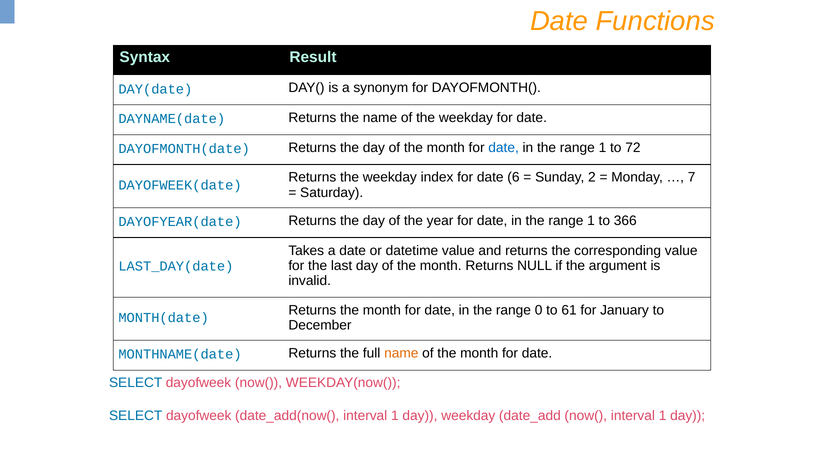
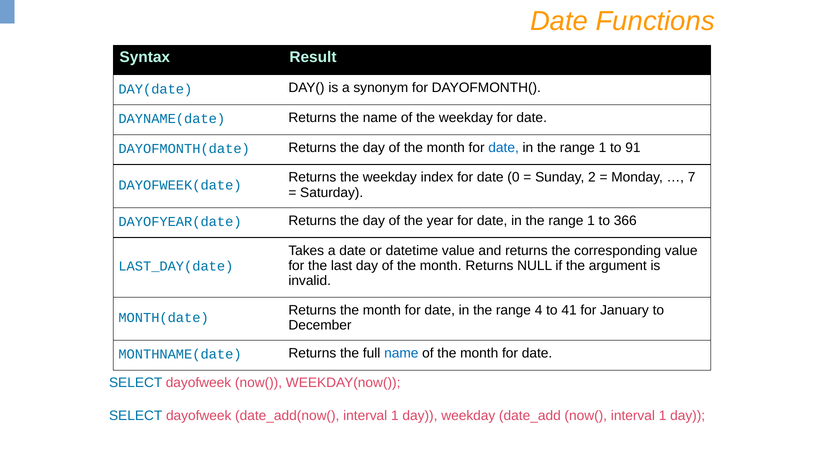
72: 72 -> 91
6: 6 -> 0
0: 0 -> 4
61: 61 -> 41
name at (401, 354) colour: orange -> blue
